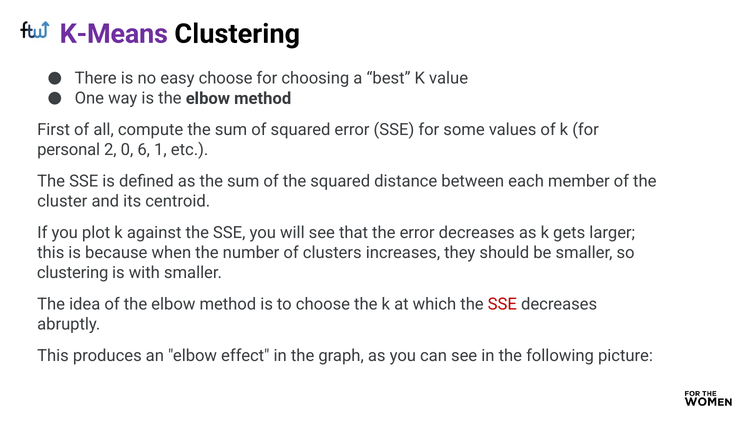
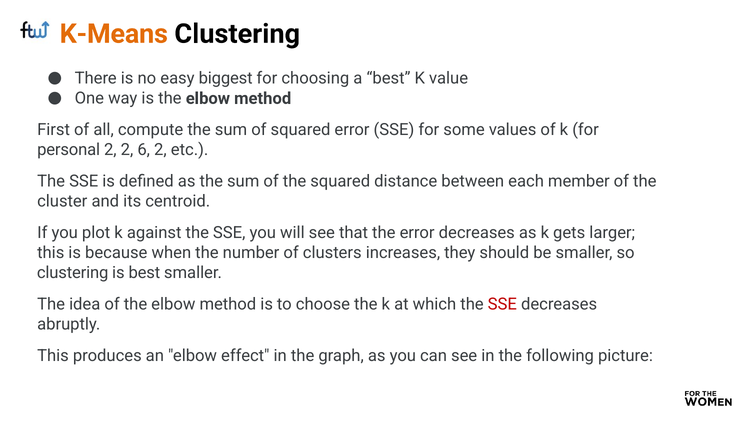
K-Means colour: purple -> orange
easy choose: choose -> biggest
2 0: 0 -> 2
6 1: 1 -> 2
is with: with -> best
